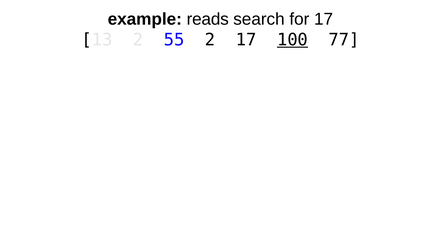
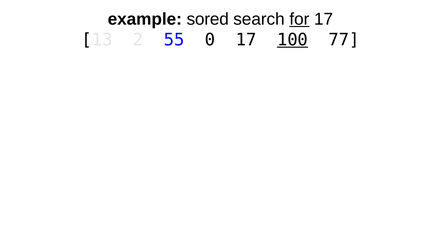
reads: reads -> sored
for underline: none -> present
55 2: 2 -> 0
